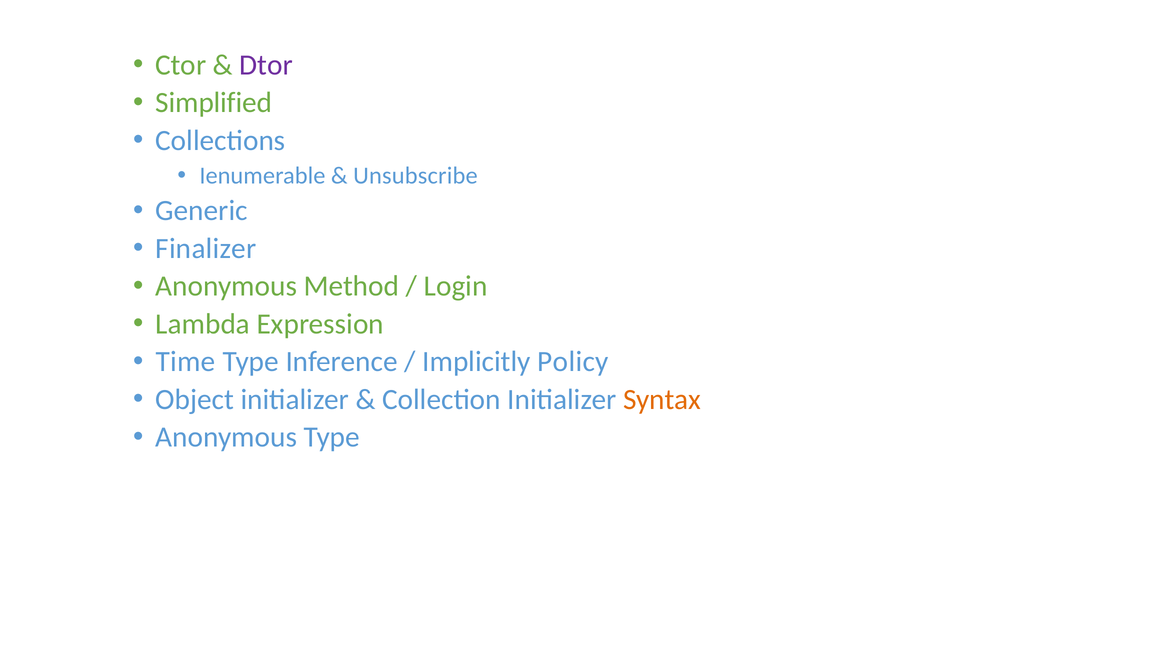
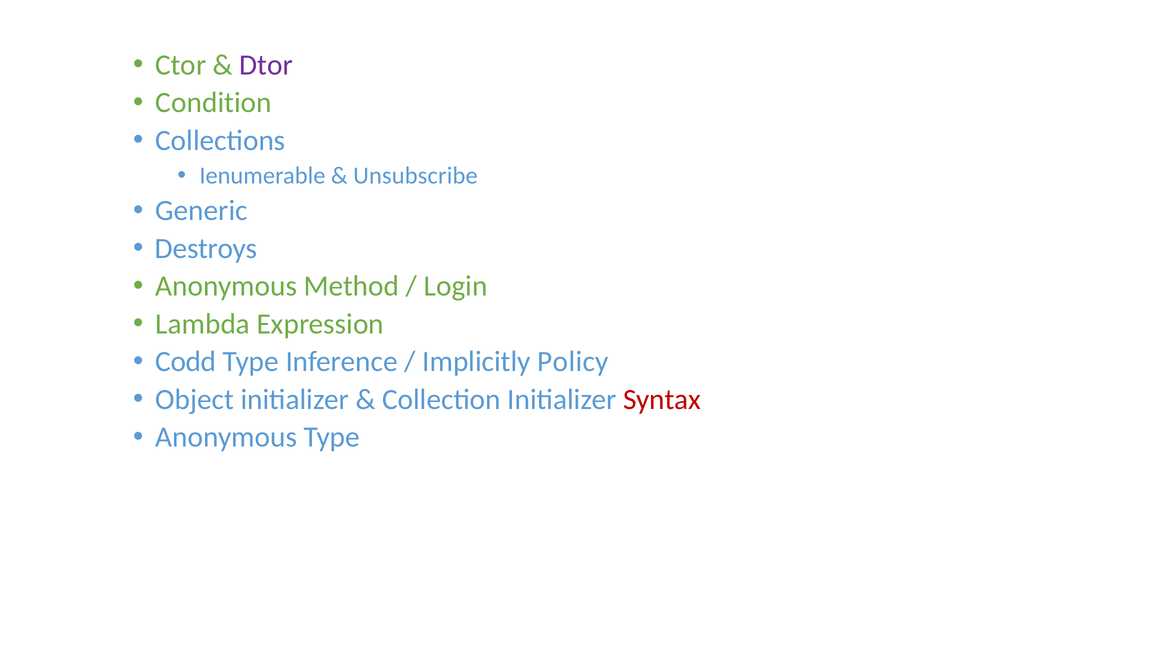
Simplified: Simplified -> Condition
Finalizer: Finalizer -> Destroys
Time: Time -> Codd
Syntax colour: orange -> red
